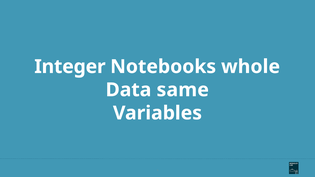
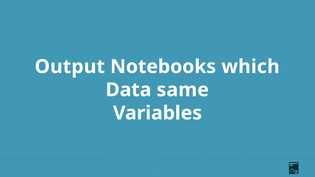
Integer: Integer -> Output
whole: whole -> which
